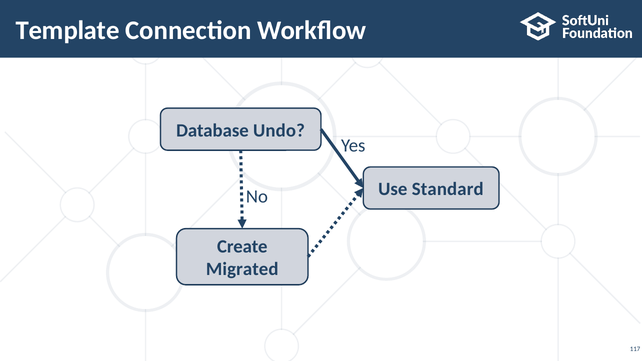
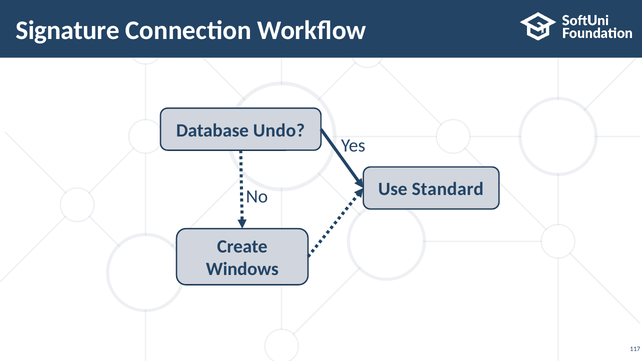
Template: Template -> Signature
Migrated: Migrated -> Windows
